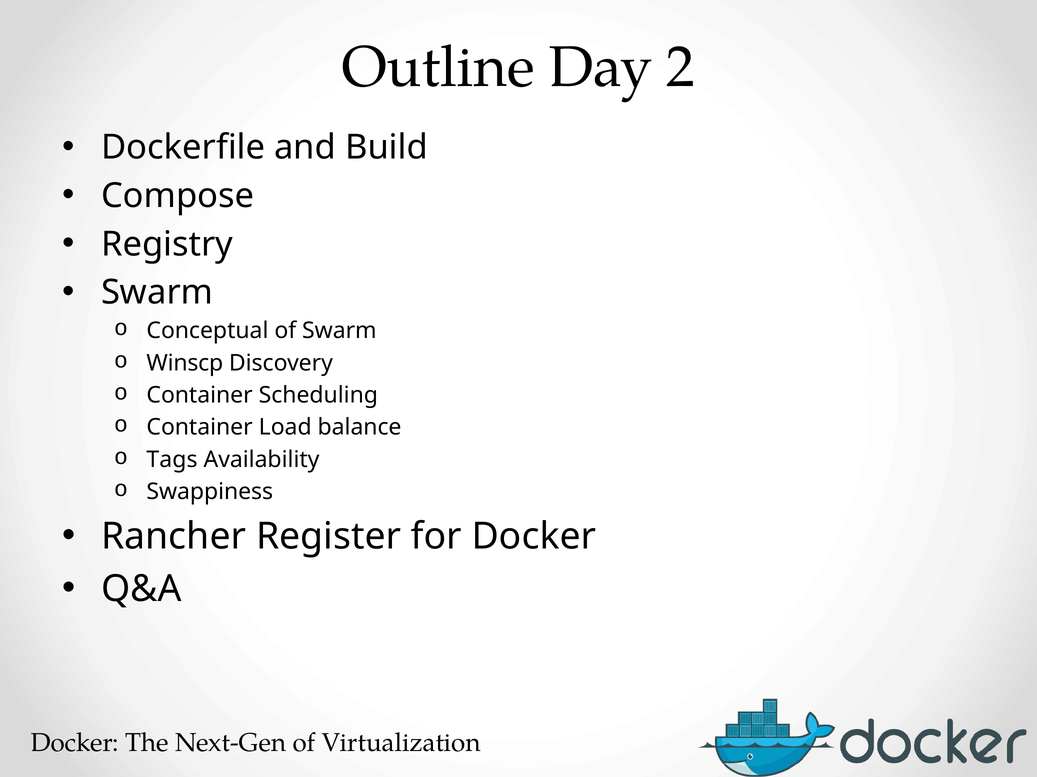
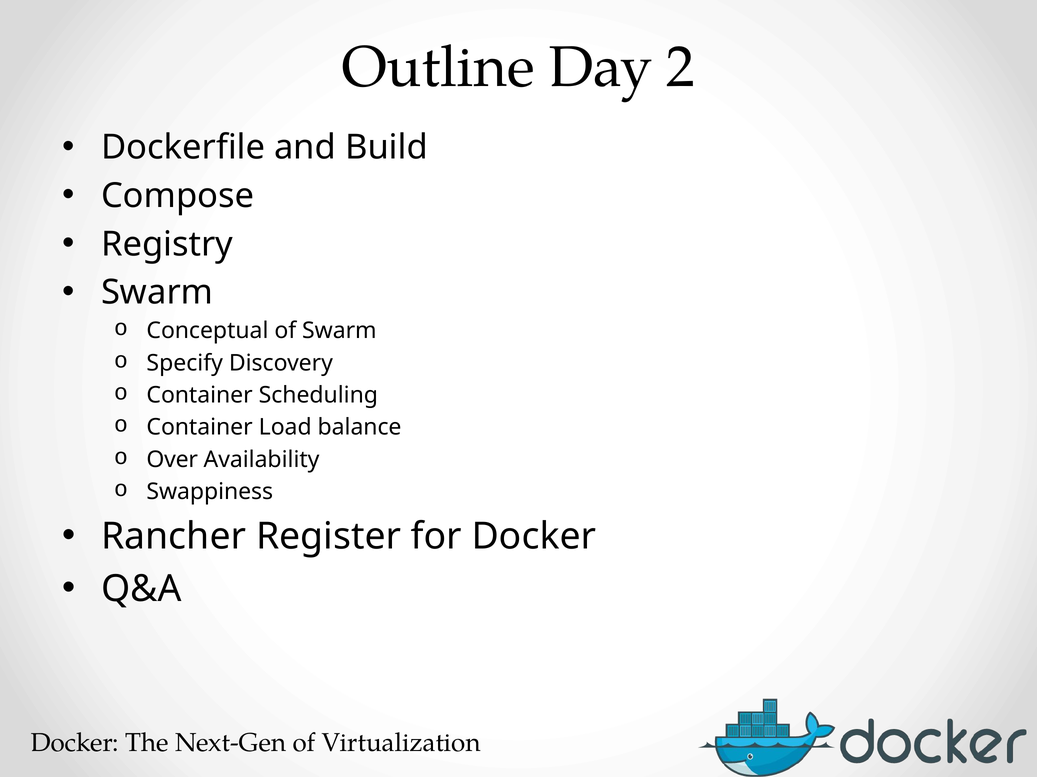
Winscp: Winscp -> Specify
Tags: Tags -> Over
